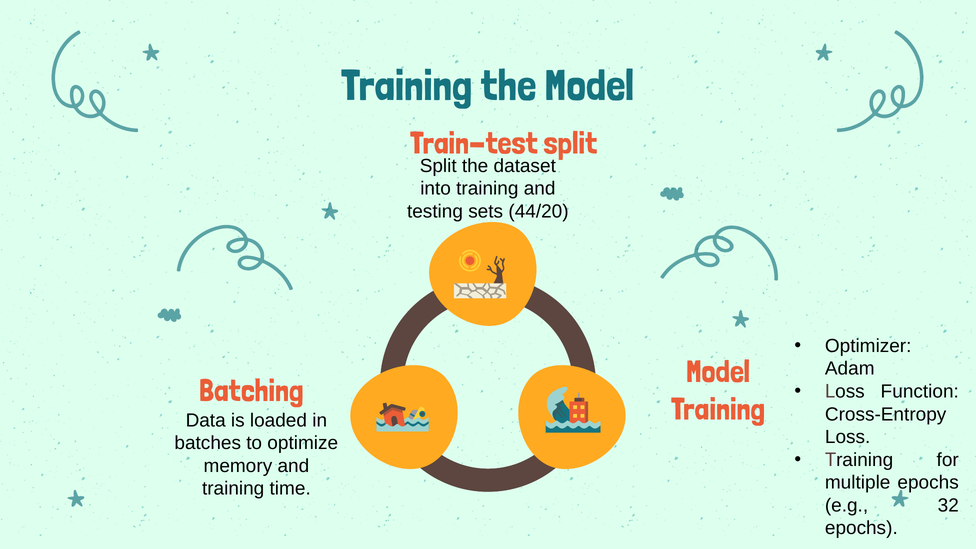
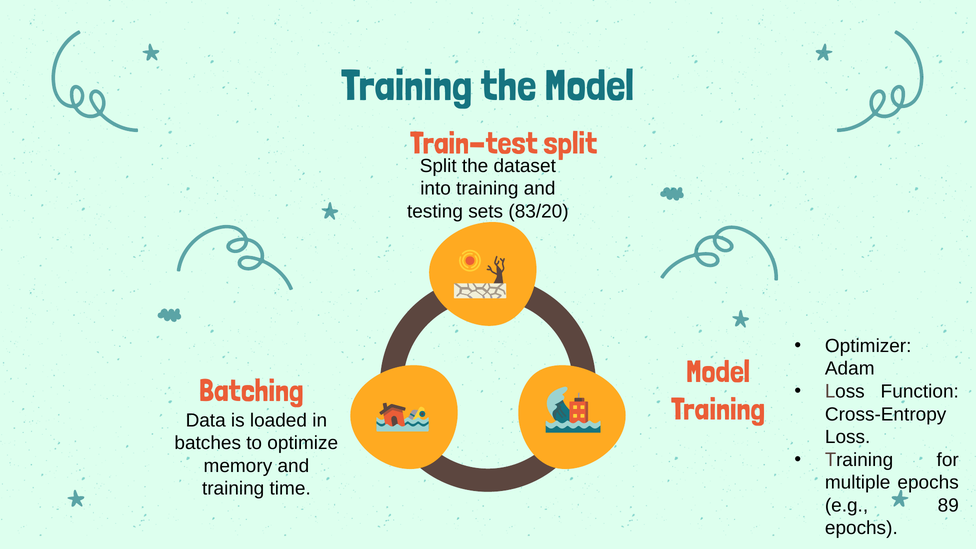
44/20: 44/20 -> 83/20
32: 32 -> 89
